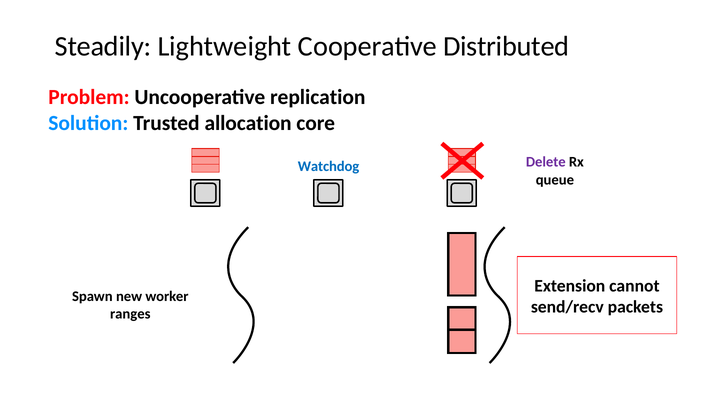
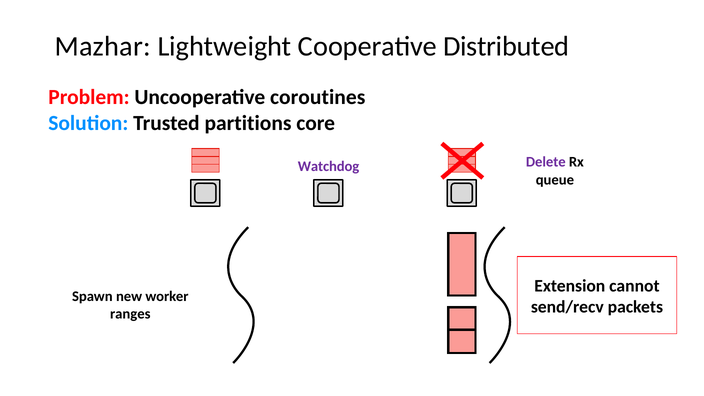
Steadily: Steadily -> Mazhar
replication: replication -> coroutines
allocation: allocation -> partitions
Watchdog colour: blue -> purple
